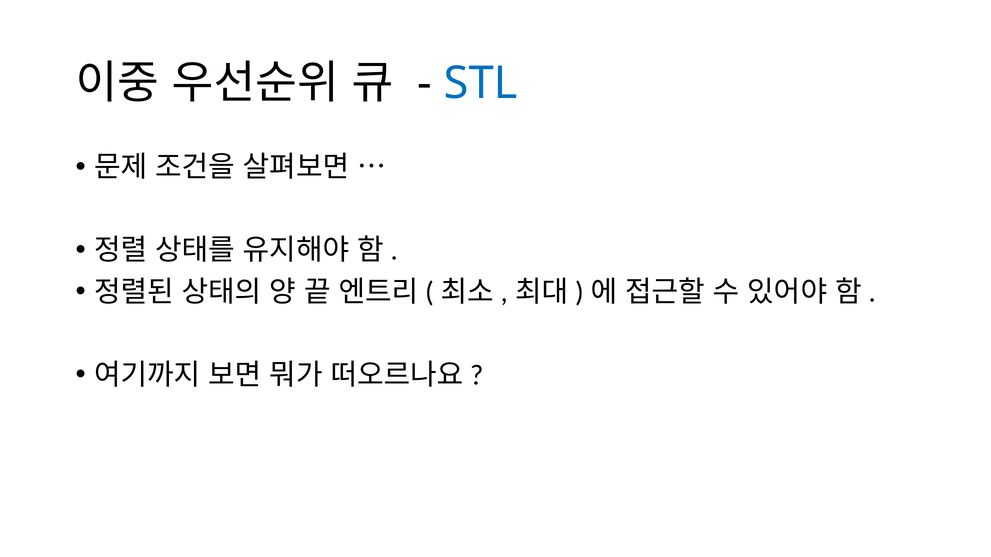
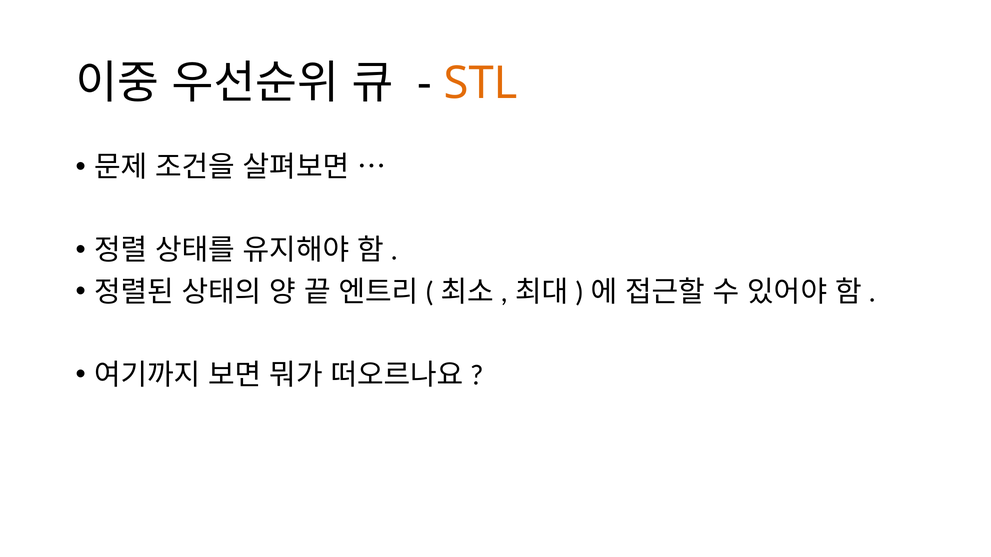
STL colour: blue -> orange
